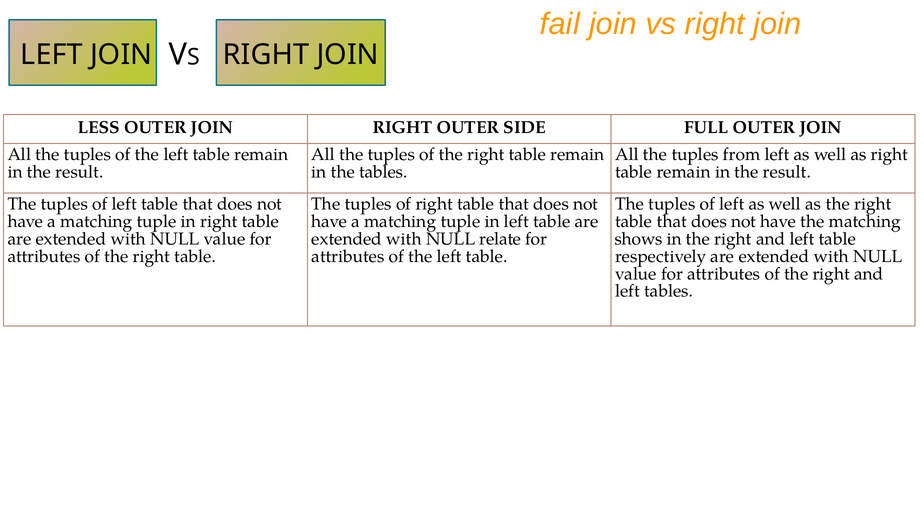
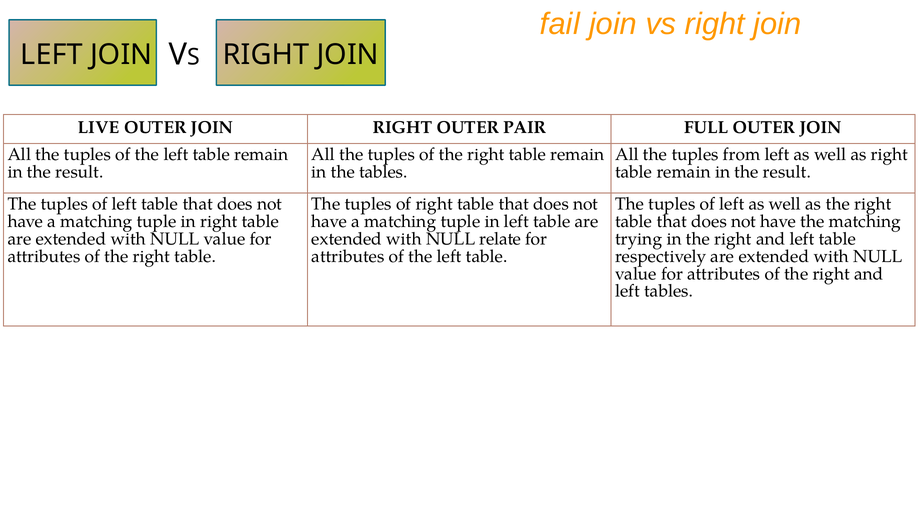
LESS: LESS -> LIVE
SIDE: SIDE -> PAIR
shows: shows -> trying
